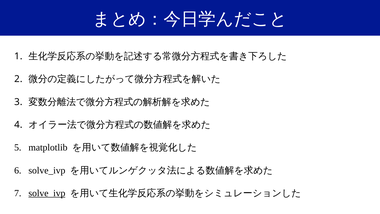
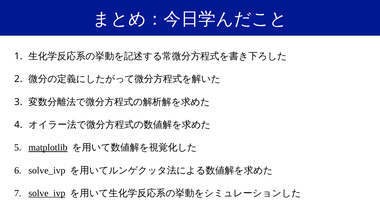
matplotlib underline: none -> present
